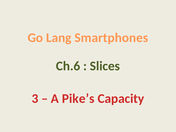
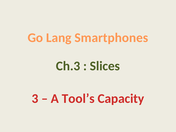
Ch.6: Ch.6 -> Ch.3
Pike’s: Pike’s -> Tool’s
